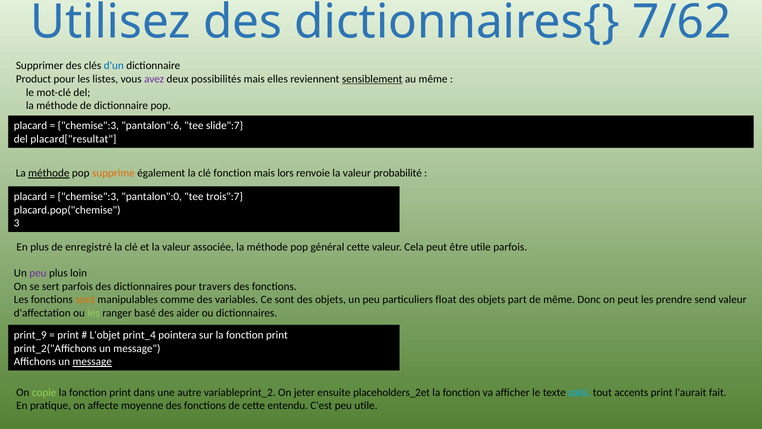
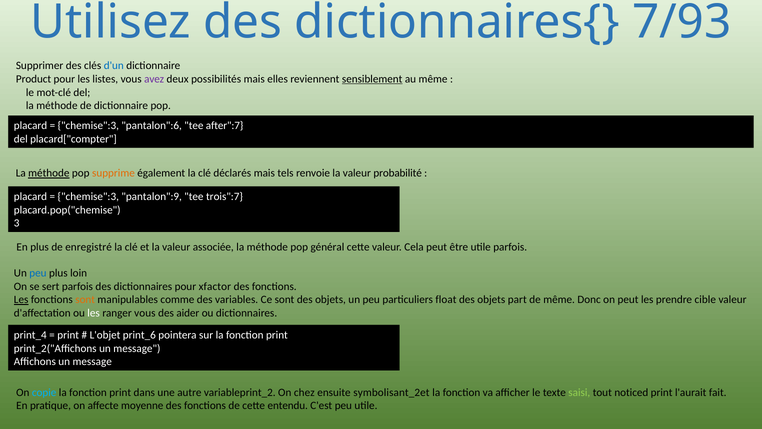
7/62: 7/62 -> 7/93
slide":7: slide":7 -> after":7
placard["resultat: placard["resultat -> placard["compter
clé fonction: fonction -> déclarés
lors: lors -> tels
pantalon":0: pantalon":0 -> pantalon":9
peu at (38, 273) colour: purple -> blue
travers: travers -> xfactor
Les at (21, 300) underline: none -> present
send: send -> cible
les at (94, 313) colour: light green -> white
ranger basé: basé -> vous
print_9: print_9 -> print_4
print_4: print_4 -> print_6
message at (92, 361) underline: present -> none
copie colour: light green -> light blue
jeter: jeter -> chez
placeholders_2et: placeholders_2et -> symbolisant_2et
saisi colour: light blue -> light green
accents: accents -> noticed
